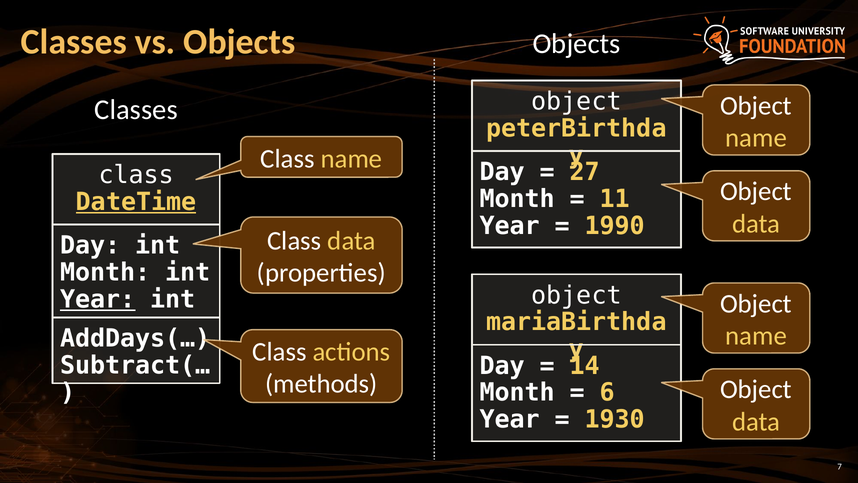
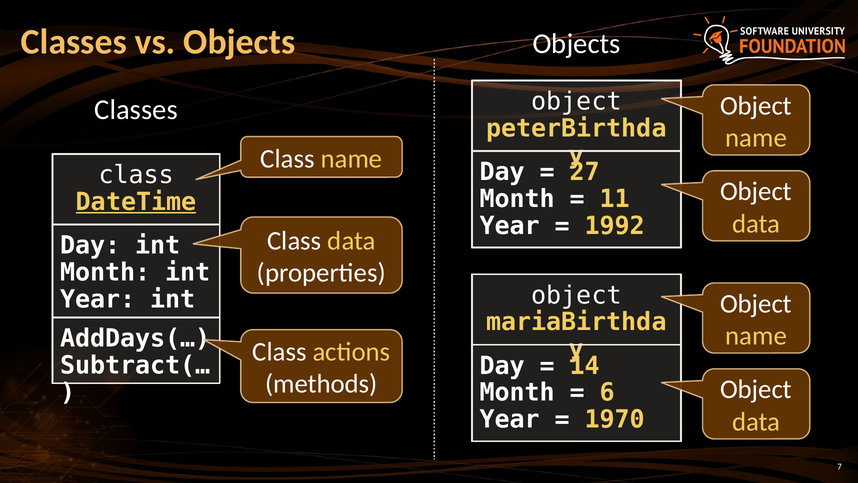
1990: 1990 -> 1992
Year at (98, 299) underline: present -> none
1930: 1930 -> 1970
